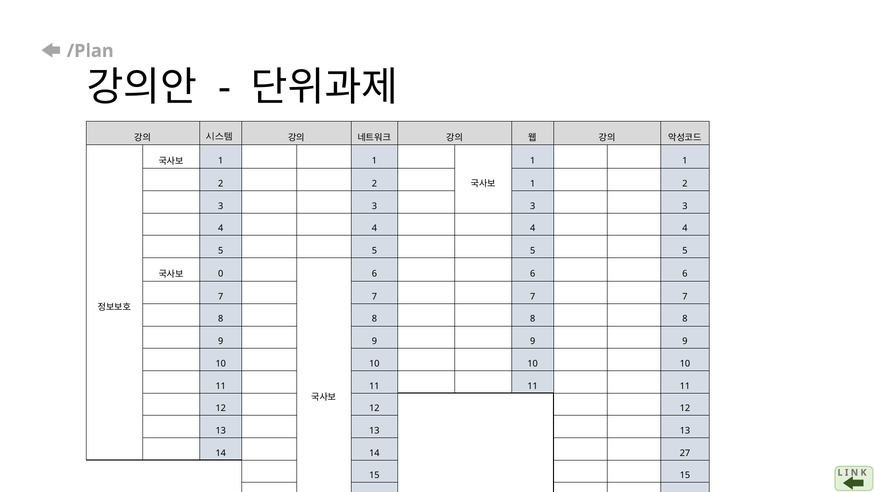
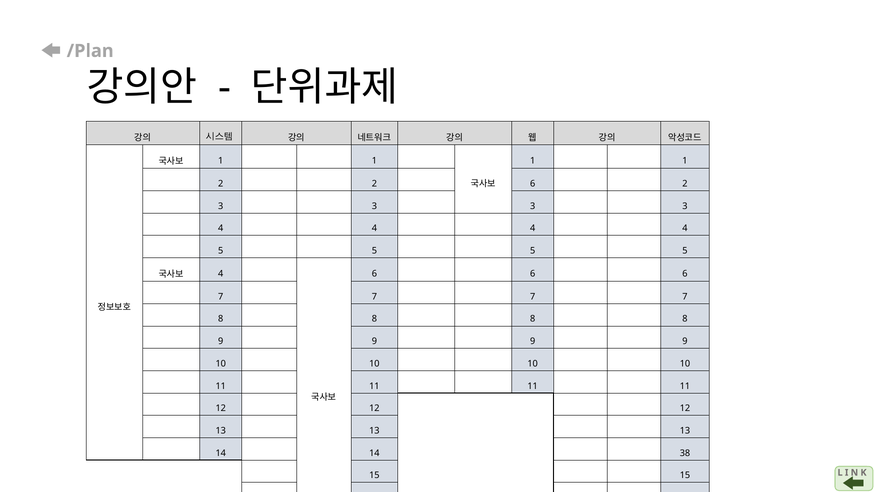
2 1: 1 -> 6
0 at (221, 273): 0 -> 4
27: 27 -> 38
